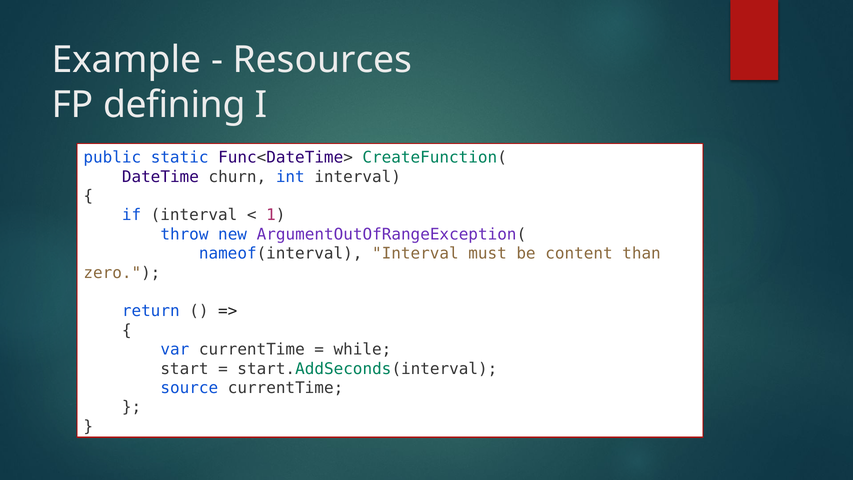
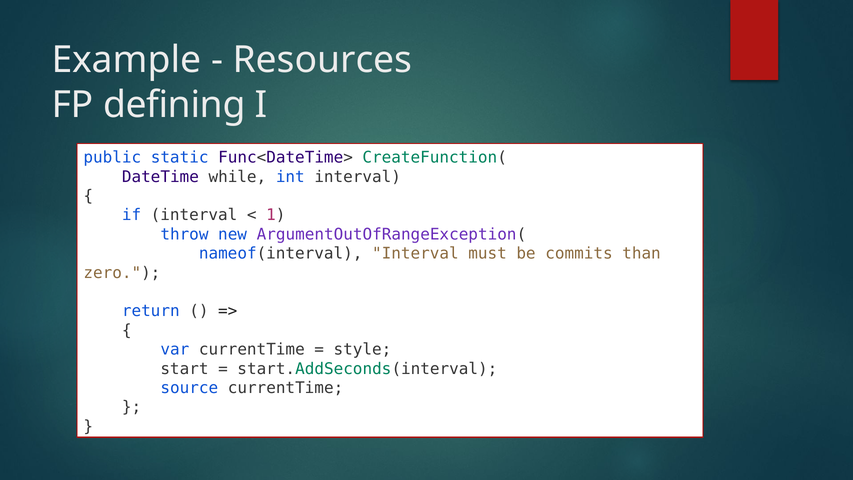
churn: churn -> while
content: content -> commits
while: while -> style
